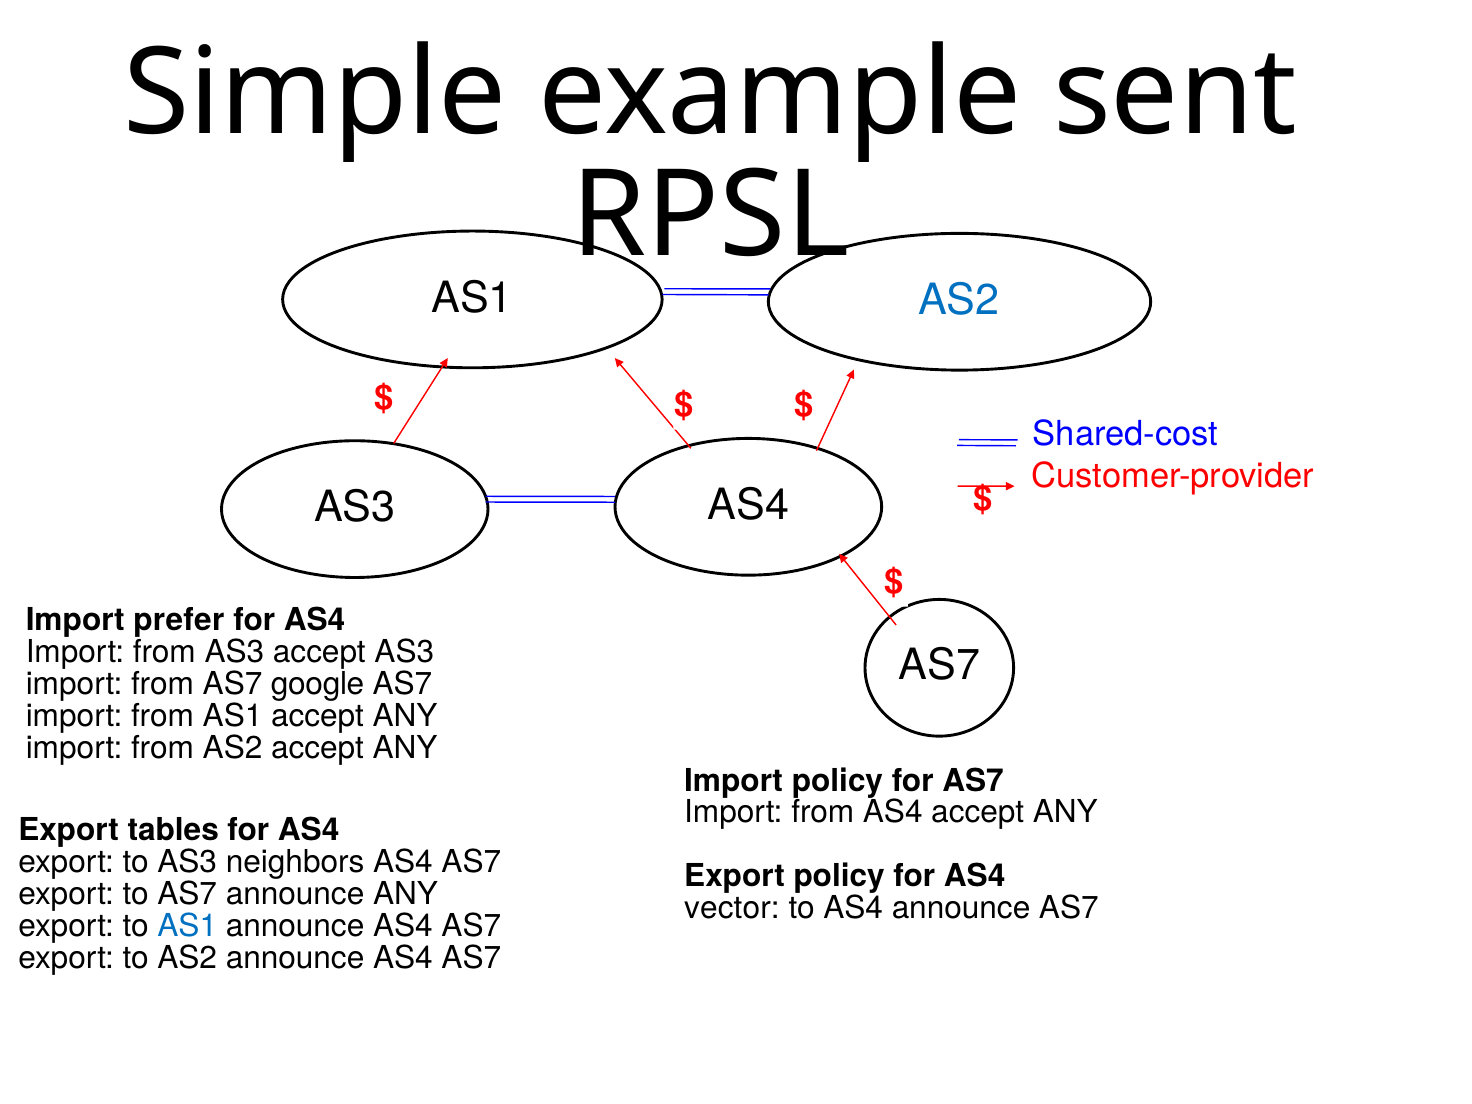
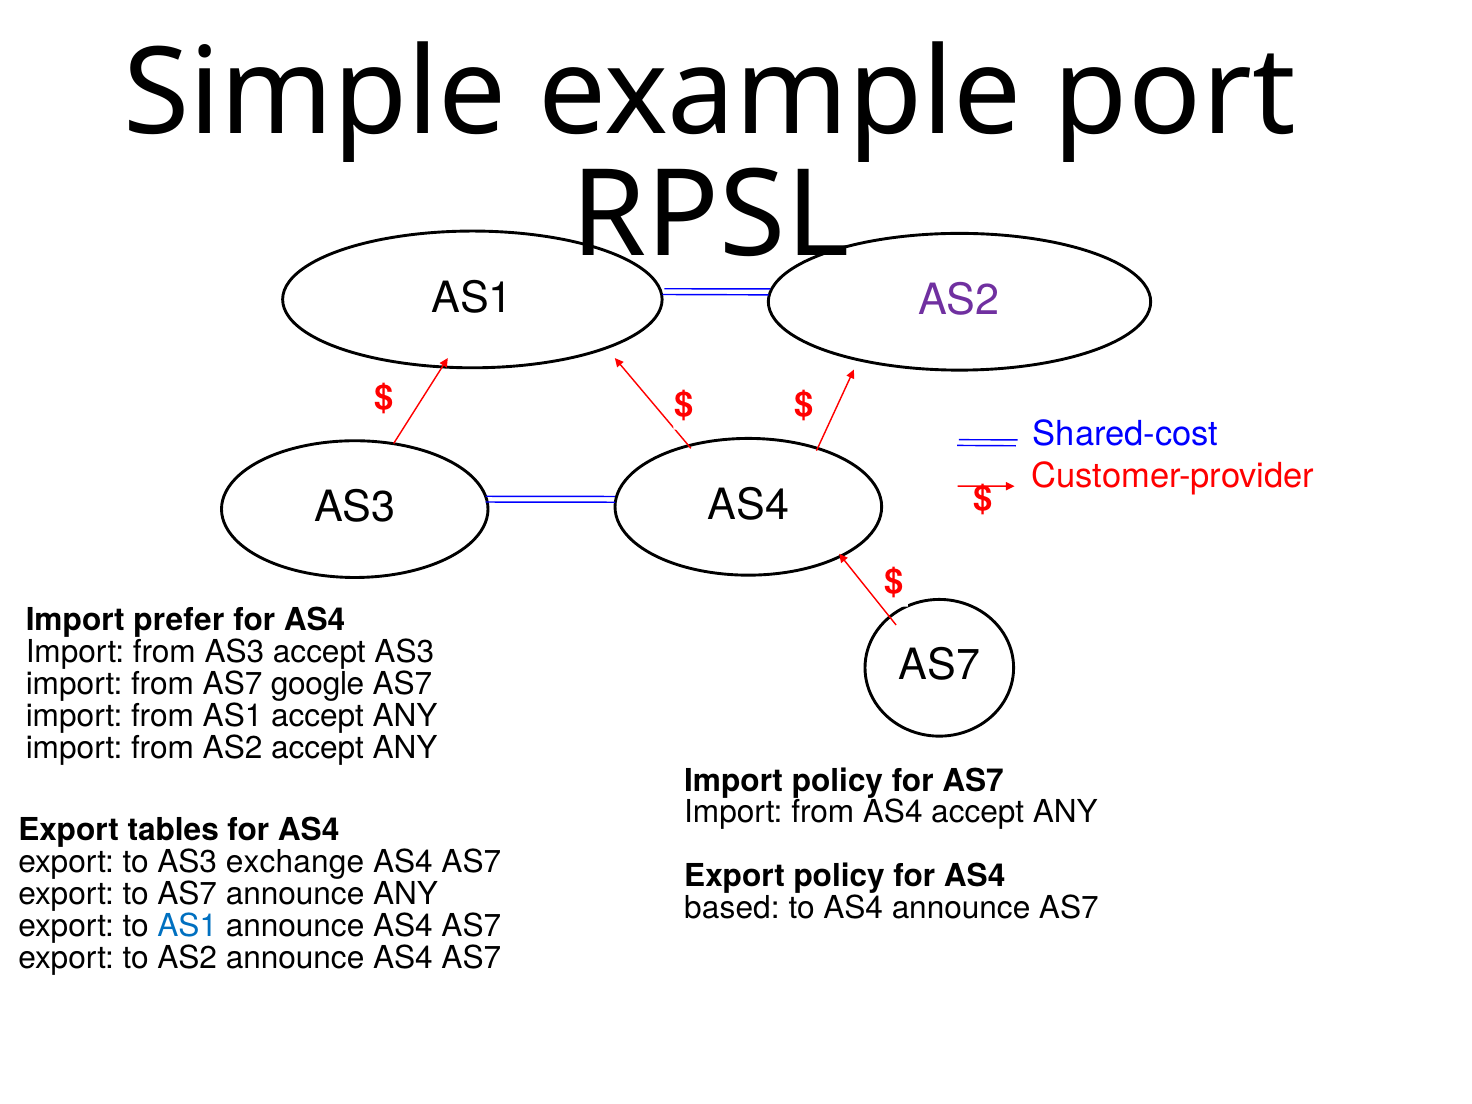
sent: sent -> port
AS2 at (959, 300) colour: blue -> purple
neighbors: neighbors -> exchange
vector: vector -> based
